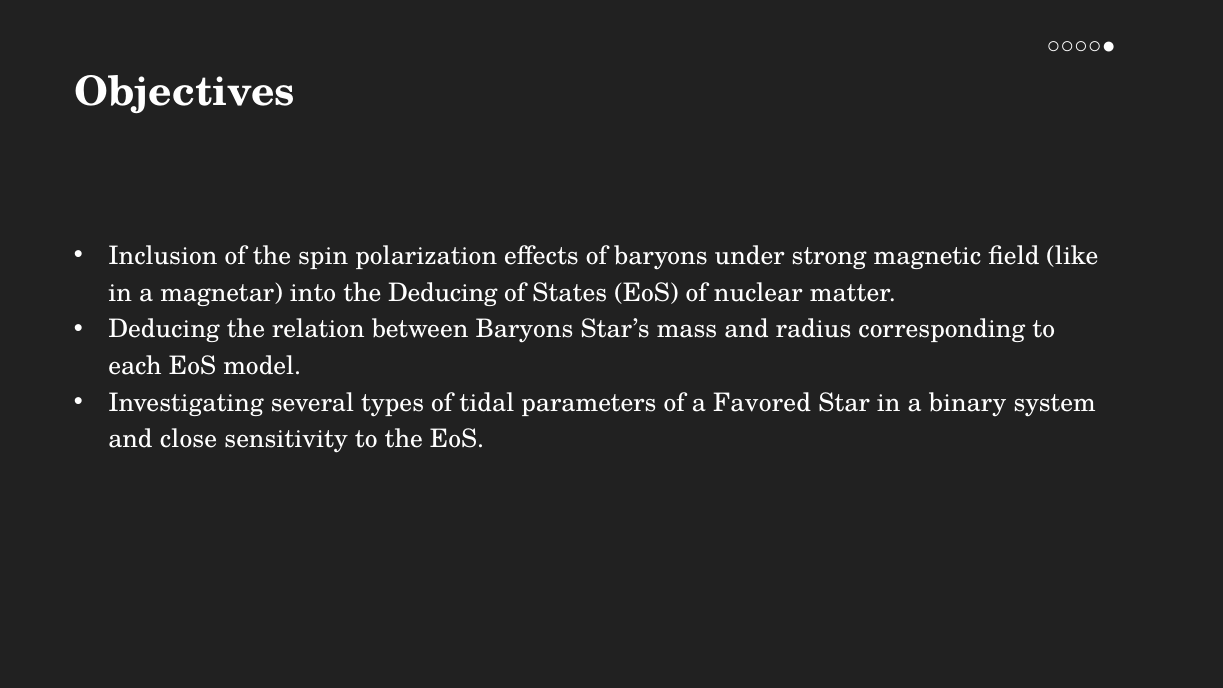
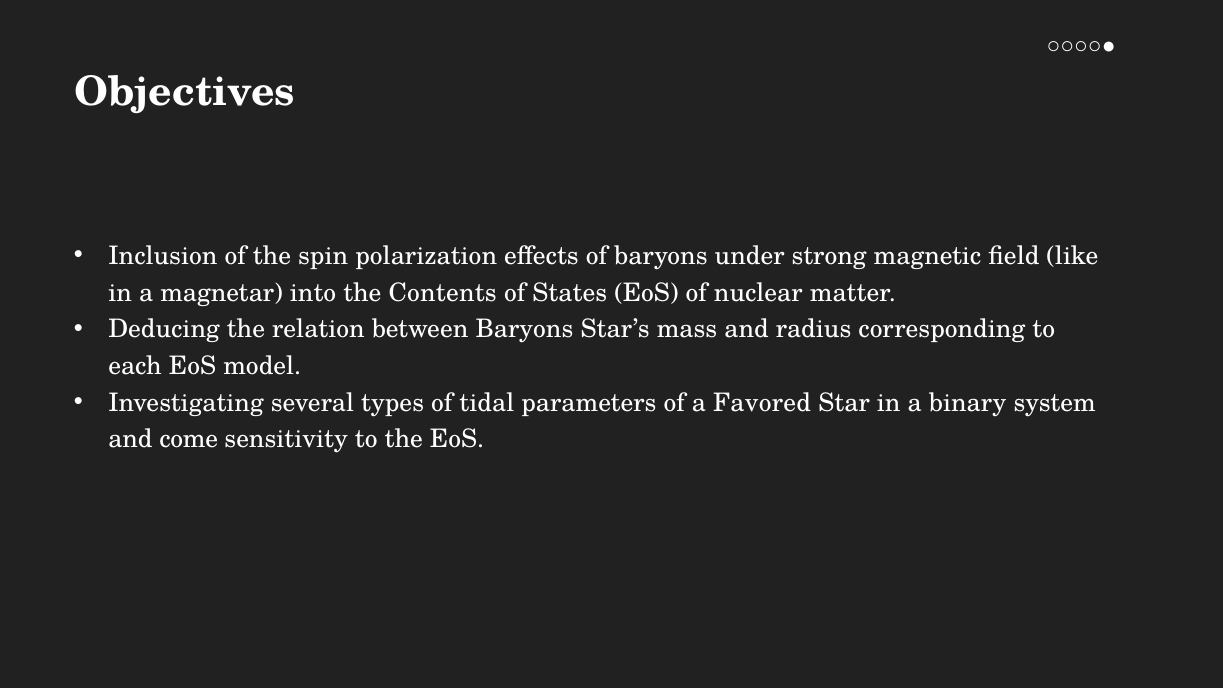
the Deducing: Deducing -> Contents
close: close -> come
